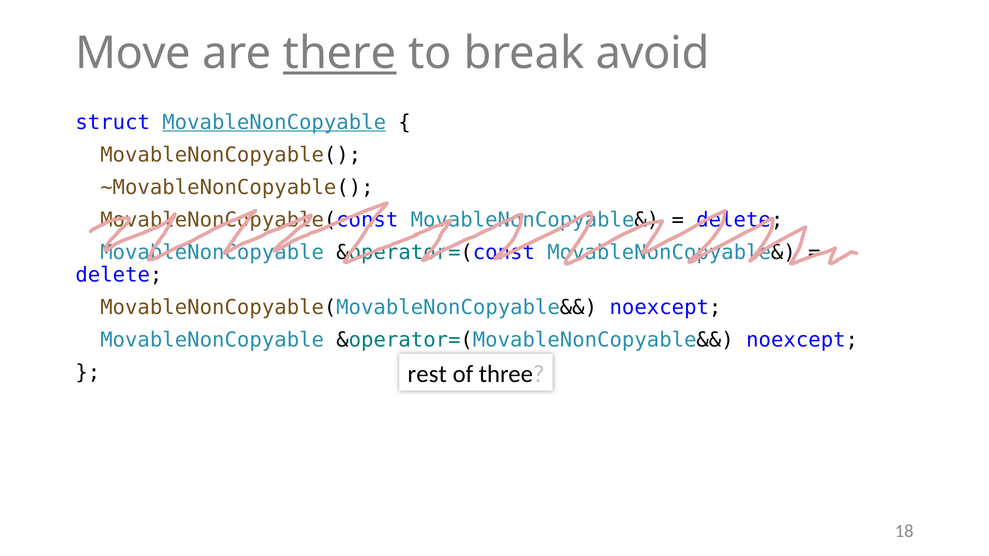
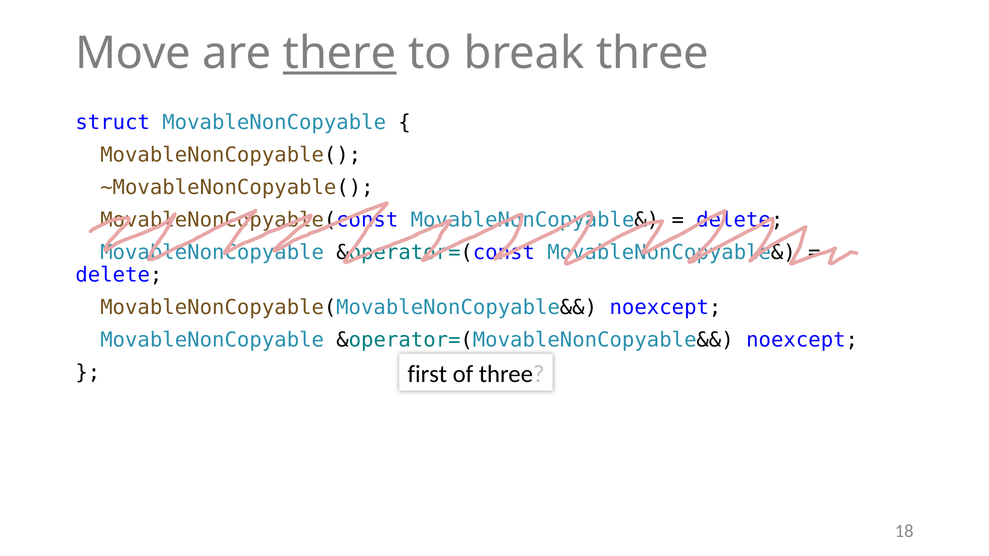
break avoid: avoid -> three
MovableNonCopyable at (274, 122) underline: present -> none
rest: rest -> first
